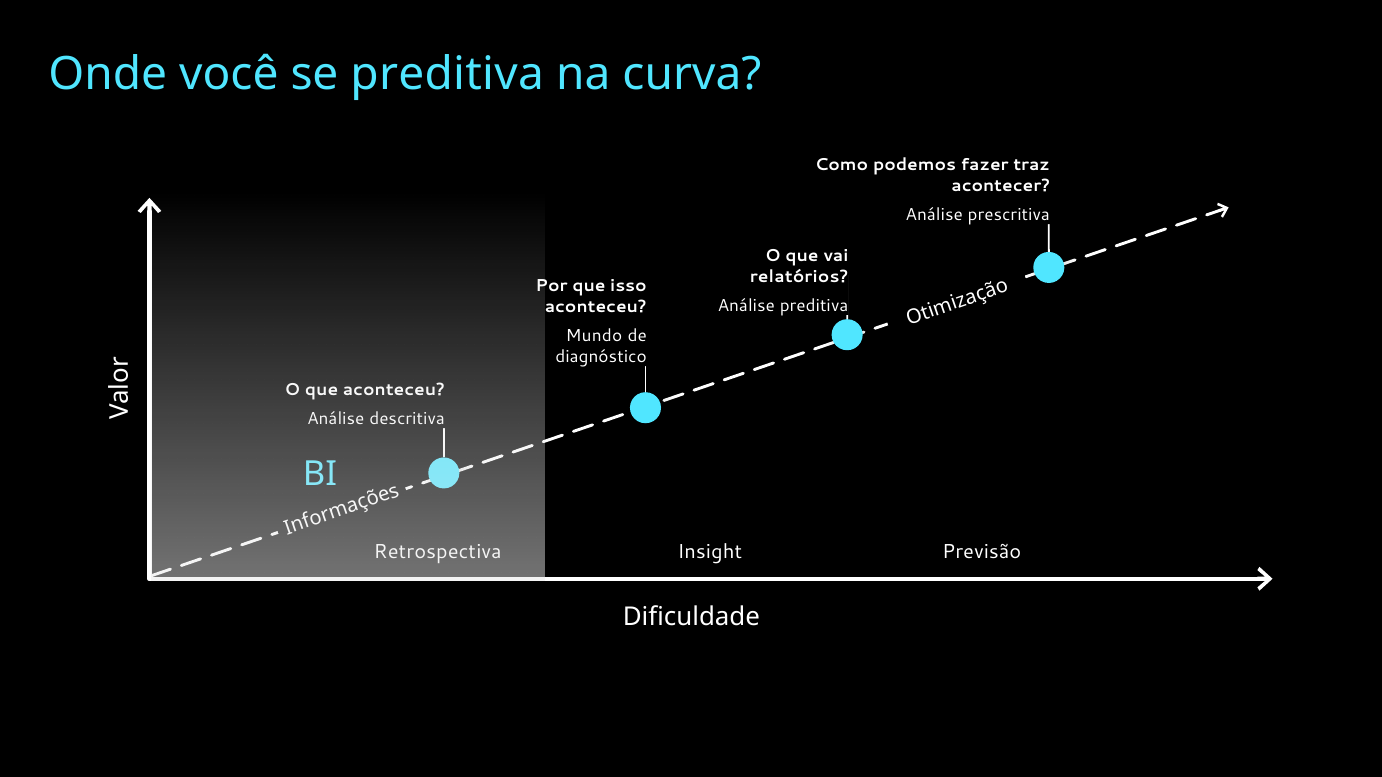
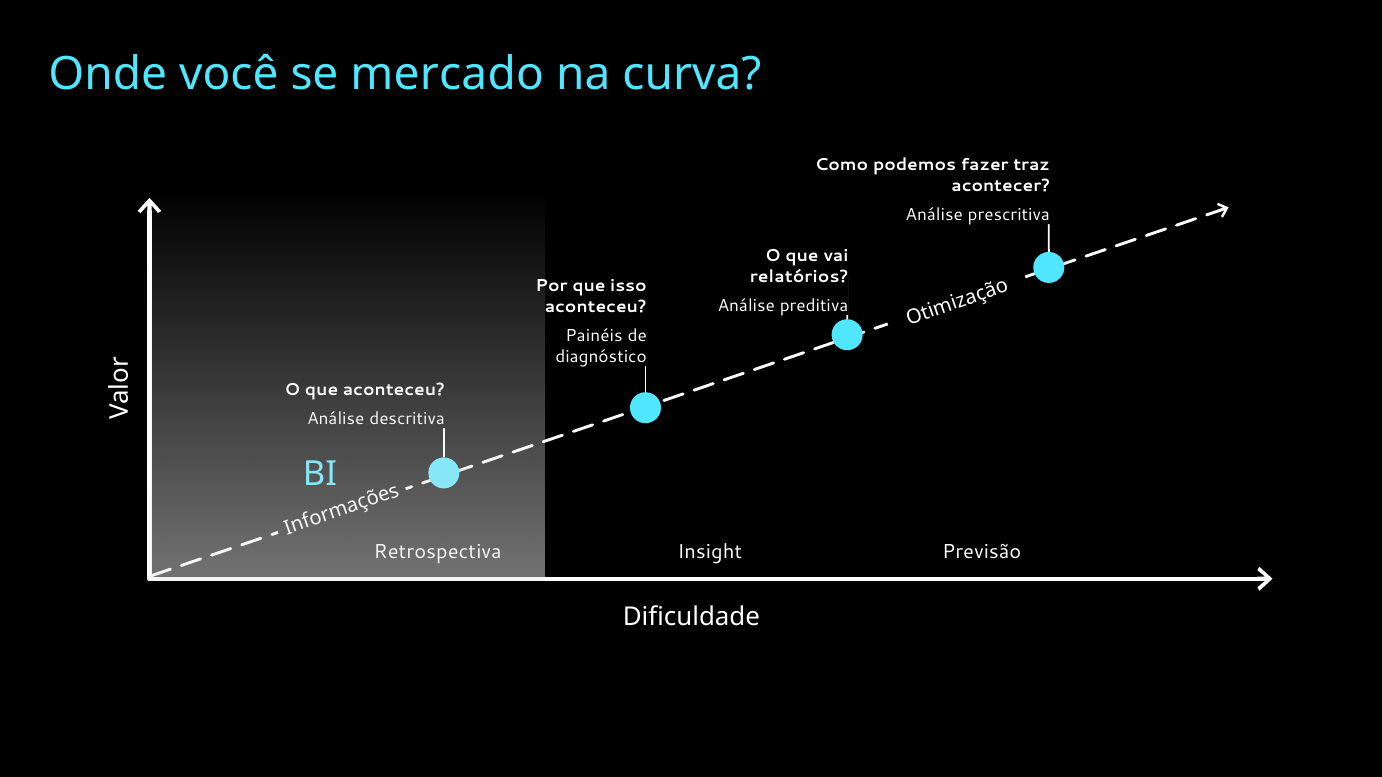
se preditiva: preditiva -> mercado
Mundo: Mundo -> Painéis
